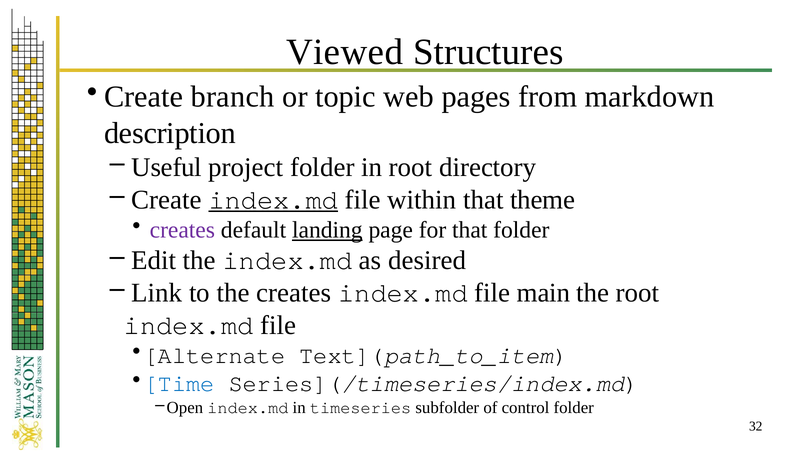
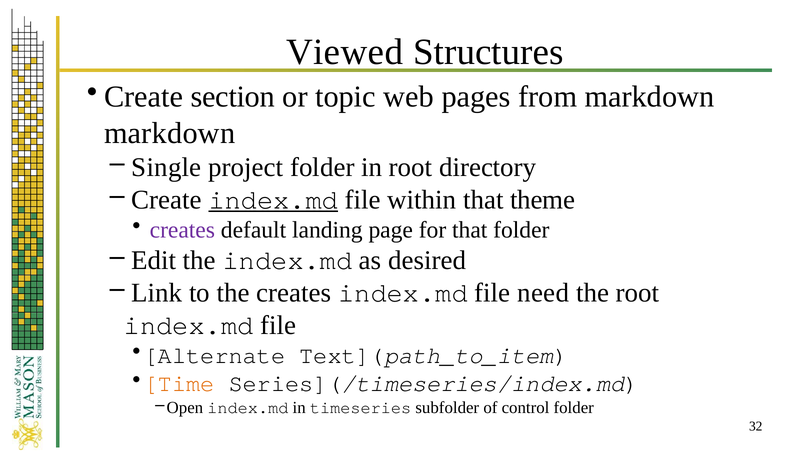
branch: branch -> section
description at (170, 133): description -> markdown
Useful: Useful -> Single
landing underline: present -> none
main: main -> need
Time colour: blue -> orange
